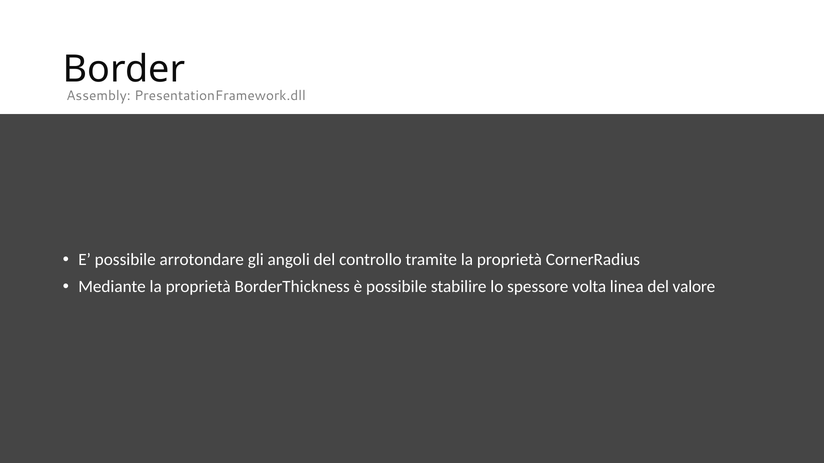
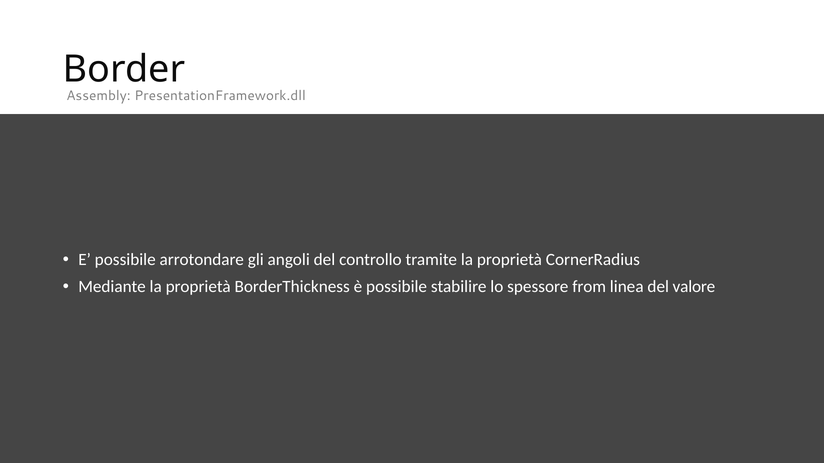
volta: volta -> from
